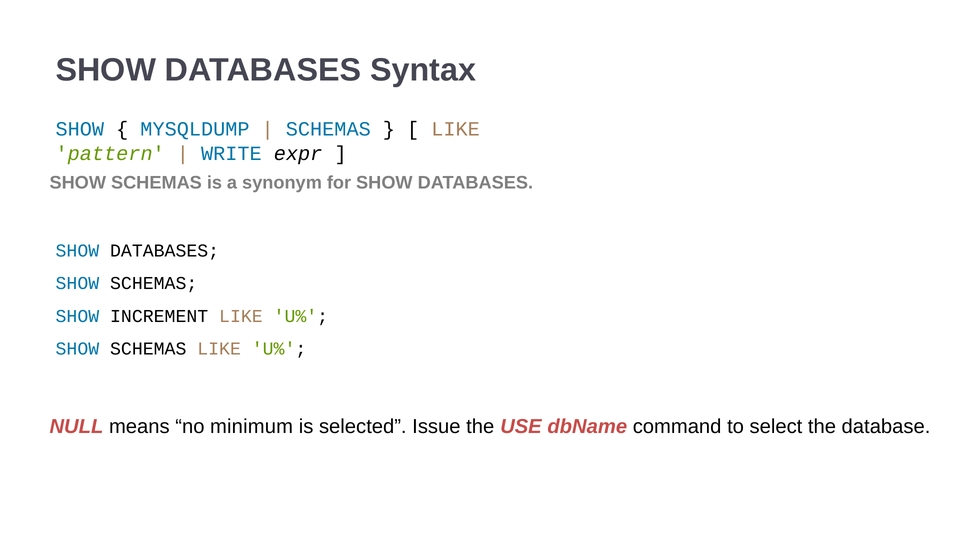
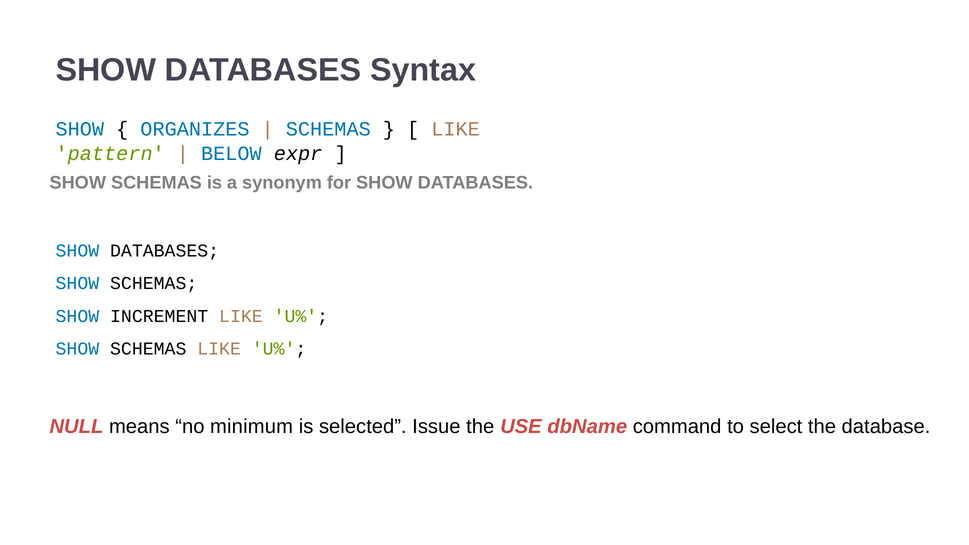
MYSQLDUMP: MYSQLDUMP -> ORGANIZES
WRITE: WRITE -> BELOW
